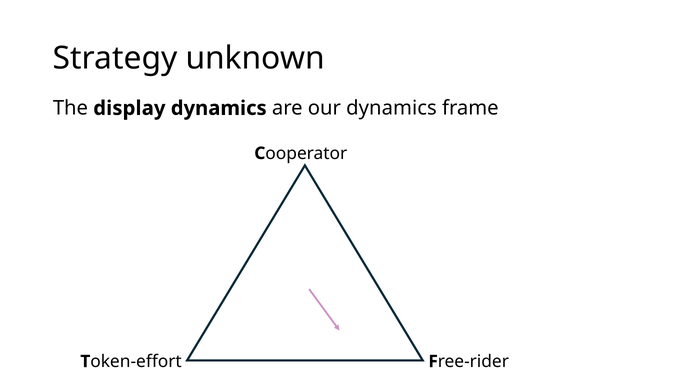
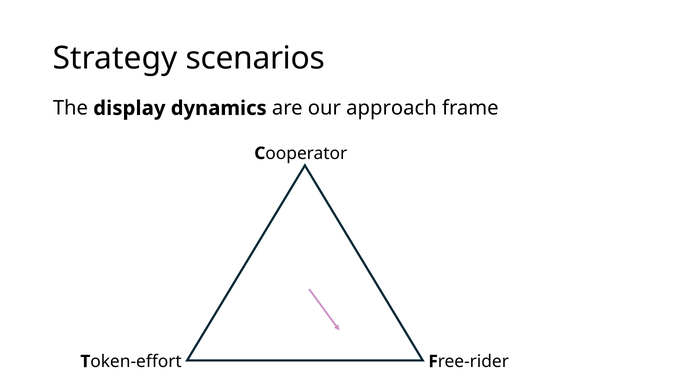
unknown: unknown -> scenarios
our dynamics: dynamics -> approach
